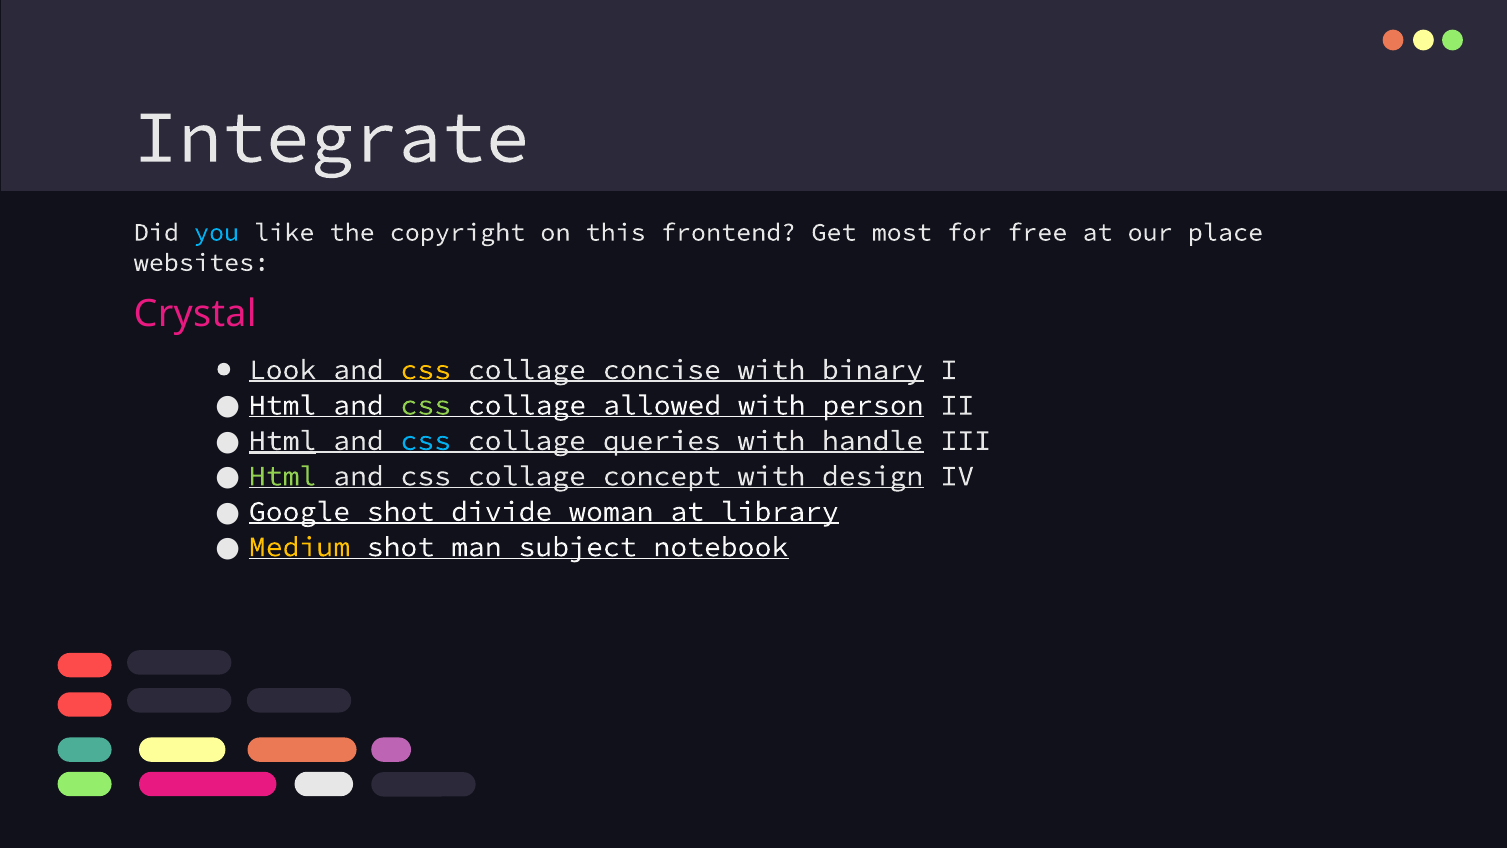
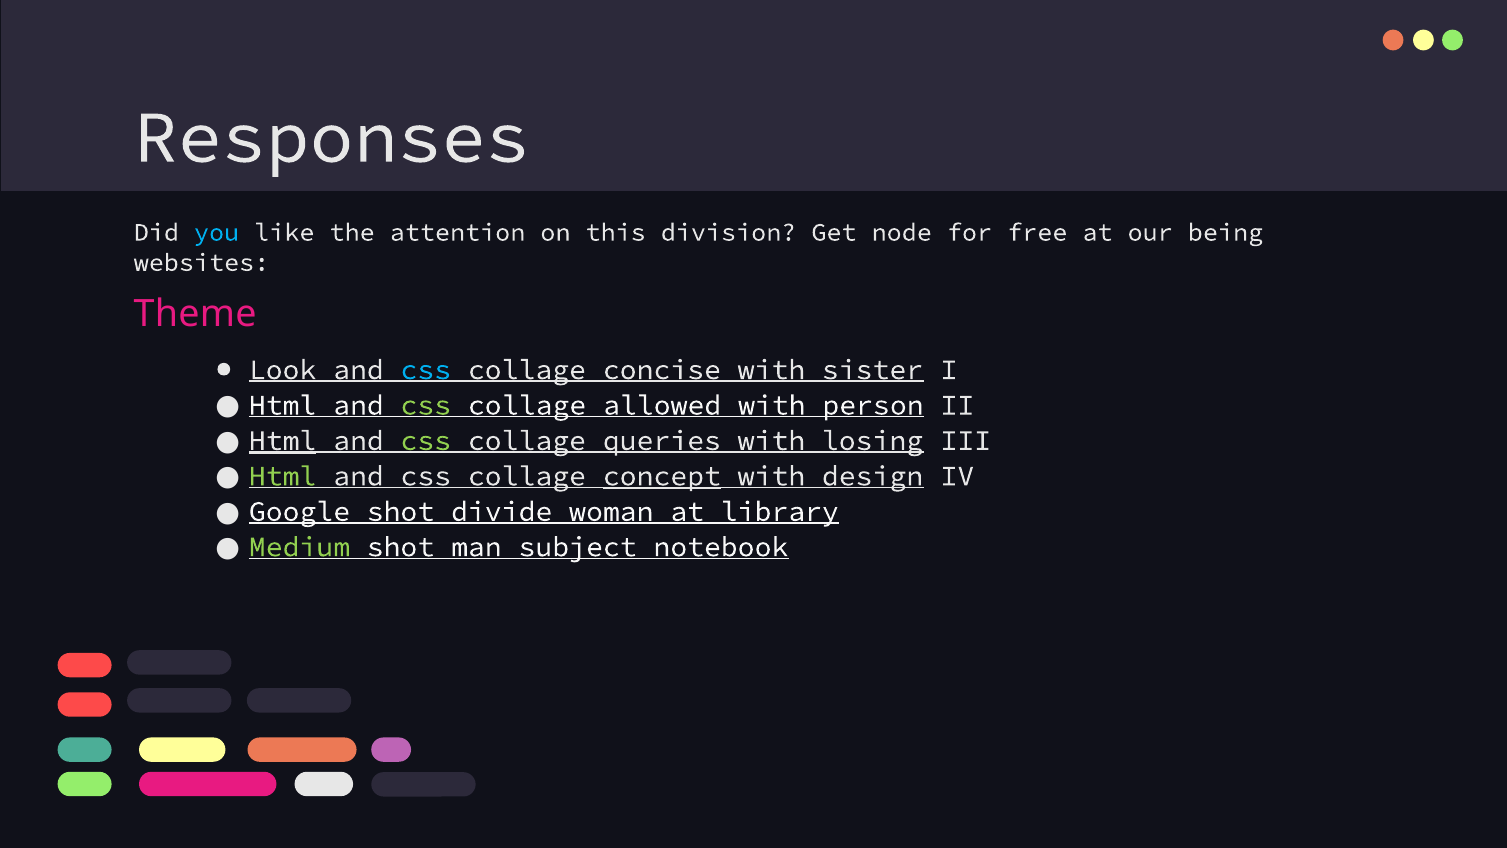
Integrate: Integrate -> Responses
copyright: copyright -> attention
frontend: frontend -> division
most: most -> node
place: place -> being
Crystal: Crystal -> Theme
css at (426, 370) colour: yellow -> light blue
binary: binary -> sister
css at (426, 440) colour: light blue -> light green
handle: handle -> losing
concept underline: none -> present
Medium colour: yellow -> light green
